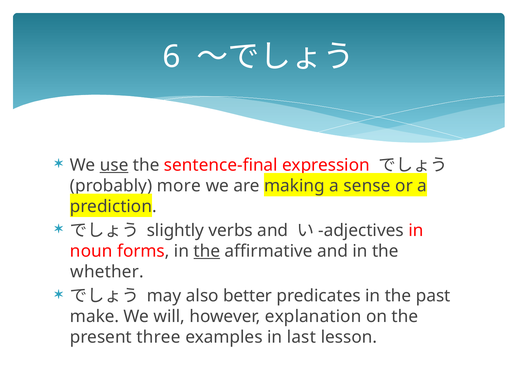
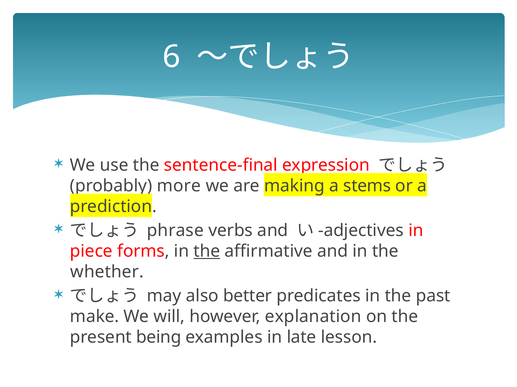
use underline: present -> none
sense: sense -> stems
slightly: slightly -> phrase
noun: noun -> piece
three: three -> being
last: last -> late
